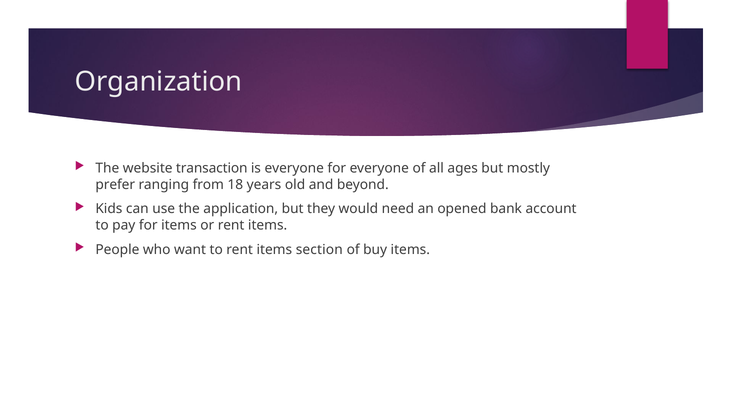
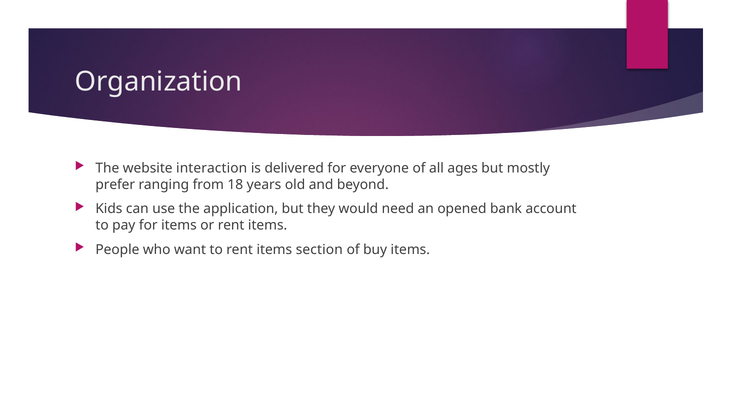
transaction: transaction -> interaction
is everyone: everyone -> delivered
